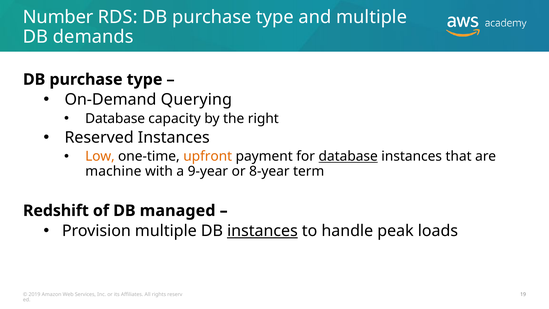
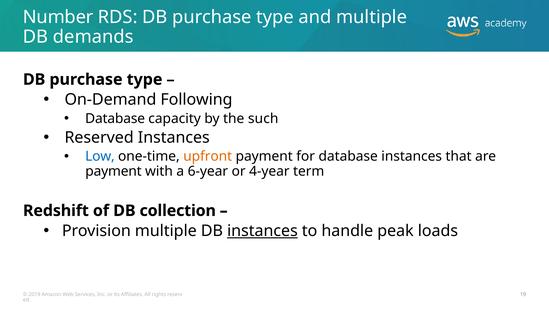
Querying: Querying -> Following
right: right -> such
Low colour: orange -> blue
database at (348, 156) underline: present -> none
machine at (113, 171): machine -> payment
9-year: 9-year -> 6-year
8-year: 8-year -> 4-year
managed: managed -> collection
